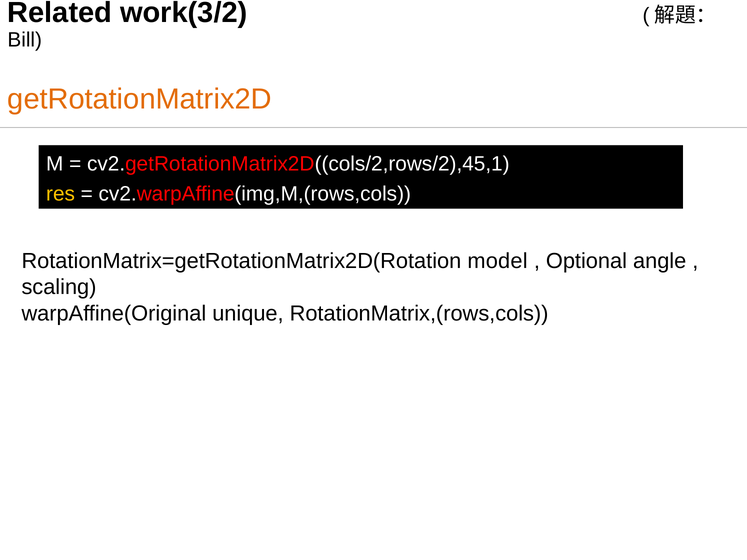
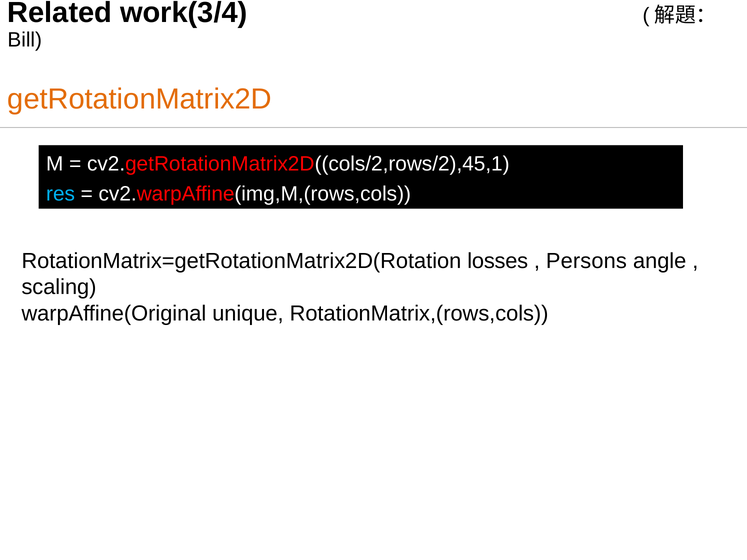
work(3/2: work(3/2 -> work(3/4
res colour: yellow -> light blue
model: model -> losses
Optional: Optional -> Persons
